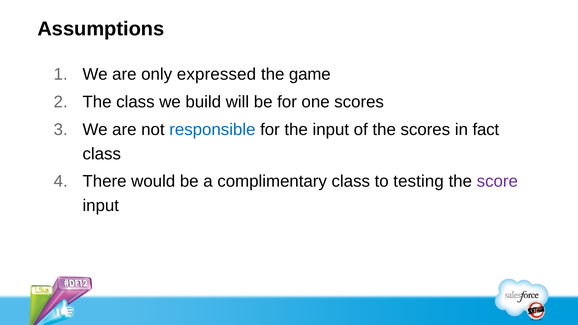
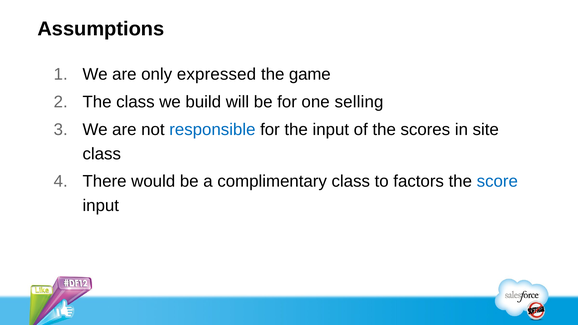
one scores: scores -> selling
fact: fact -> site
testing: testing -> factors
score colour: purple -> blue
